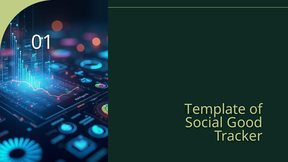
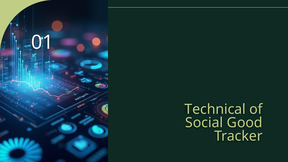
Template: Template -> Technical
